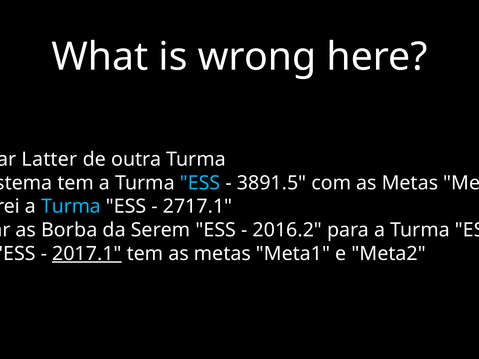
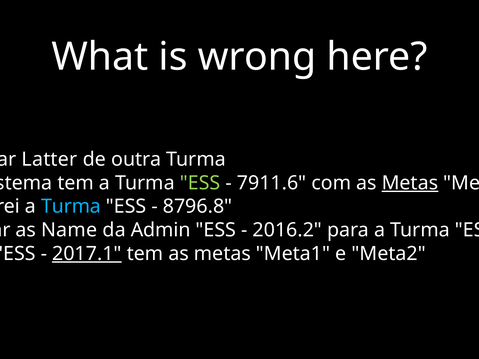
ESS at (200, 183) colour: light blue -> light green
3891.5: 3891.5 -> 7911.6
Metas at (410, 183) underline: none -> present
2717.1: 2717.1 -> 8796.8
Borba: Borba -> Name
Serem: Serem -> Admin
